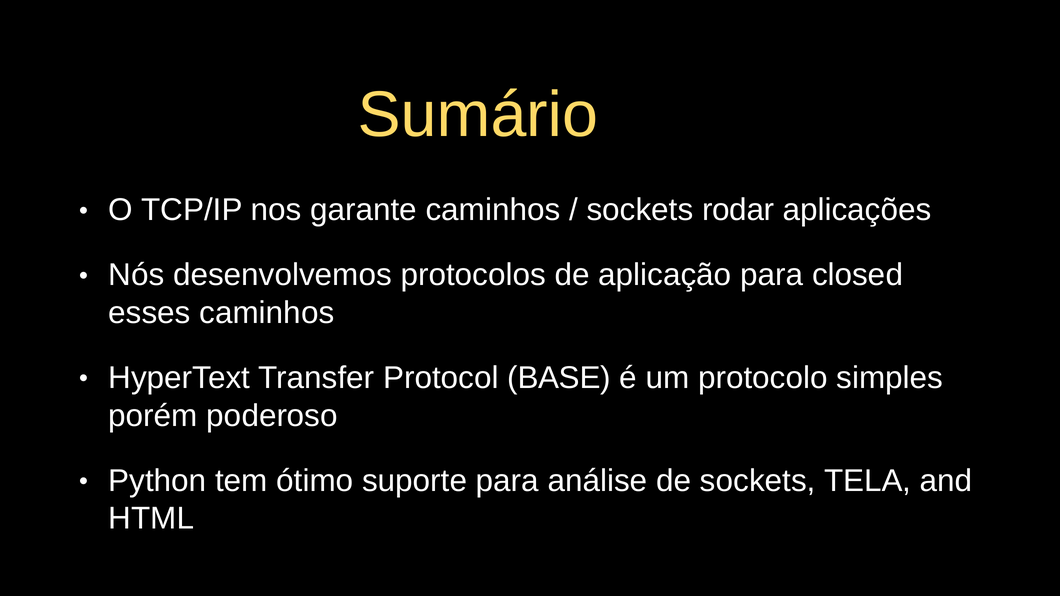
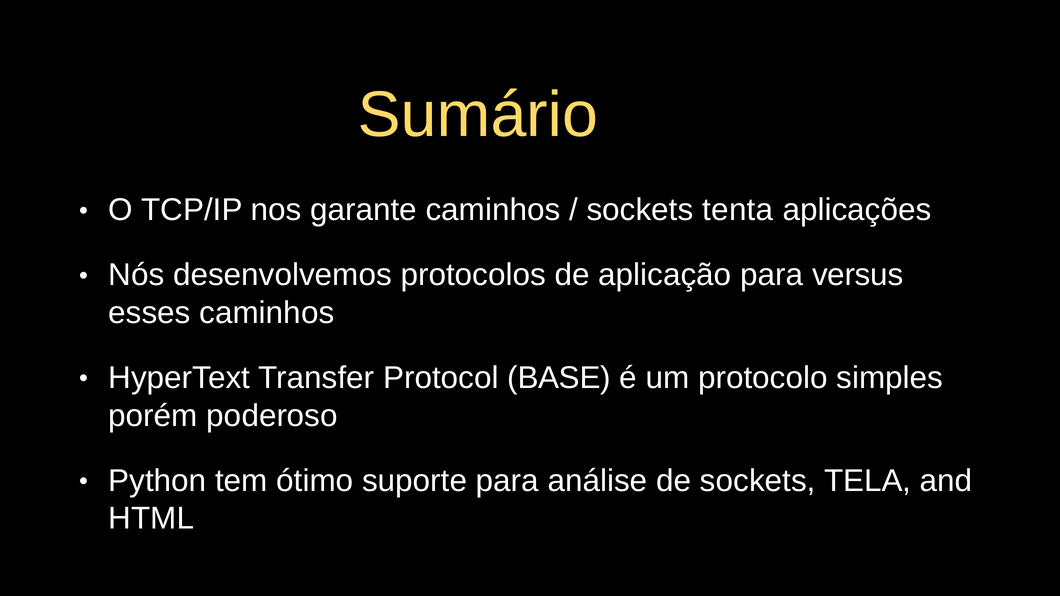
rodar: rodar -> tenta
closed: closed -> versus
